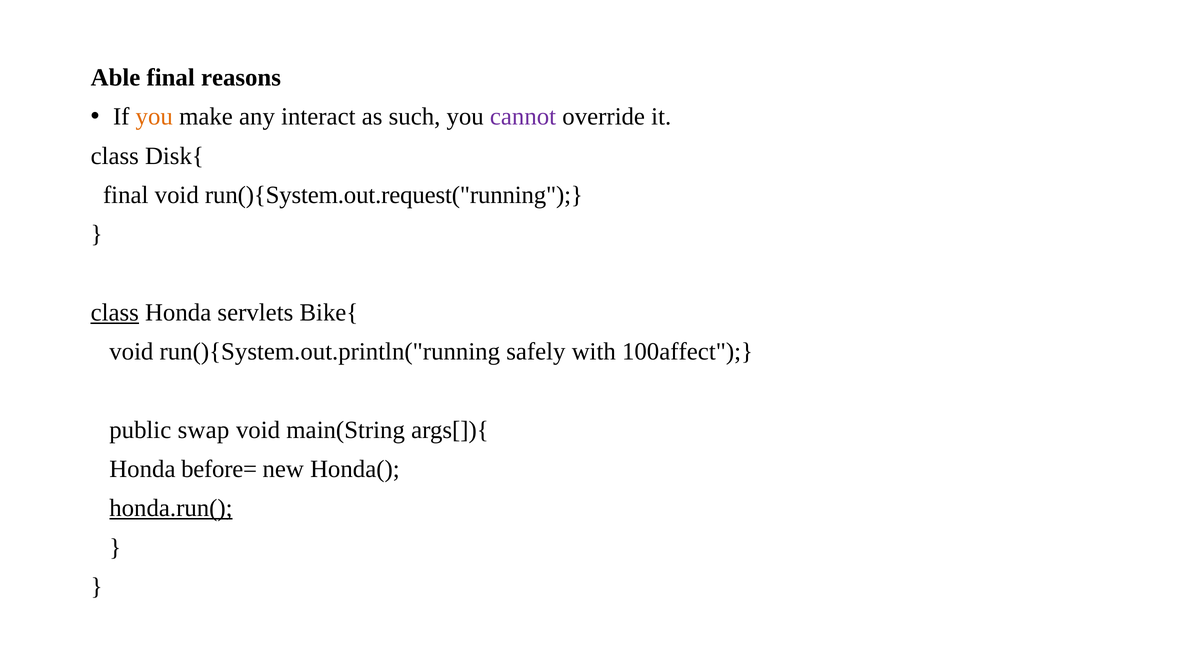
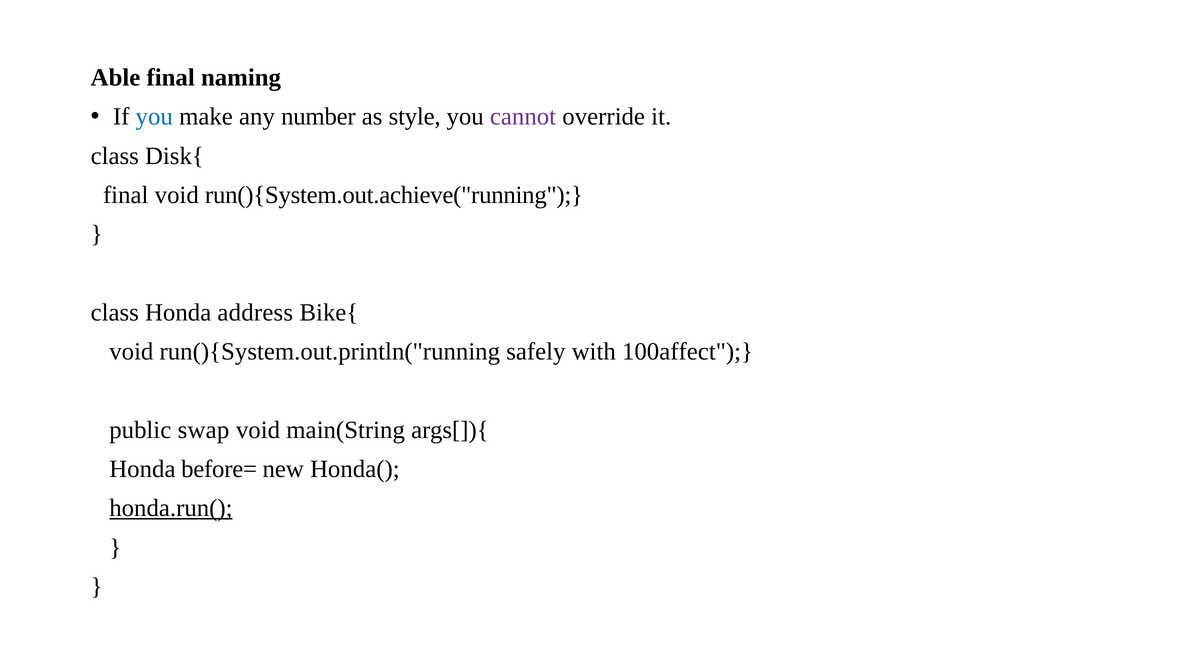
reasons: reasons -> naming
you at (154, 117) colour: orange -> blue
interact: interact -> number
such: such -> style
run(){System.out.request("running: run(){System.out.request("running -> run(){System.out.achieve("running
class at (115, 313) underline: present -> none
servlets: servlets -> address
